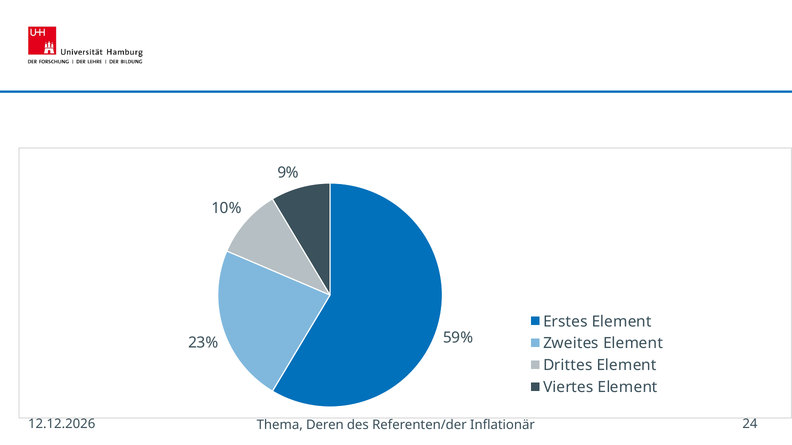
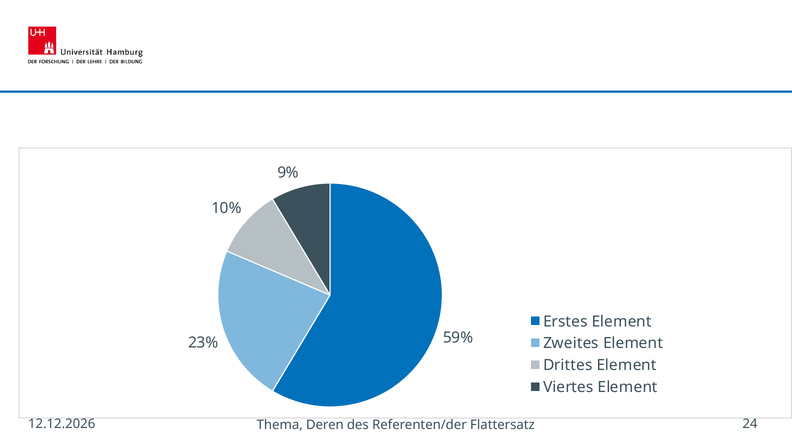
Inflationär: Inflationär -> Flattersatz
